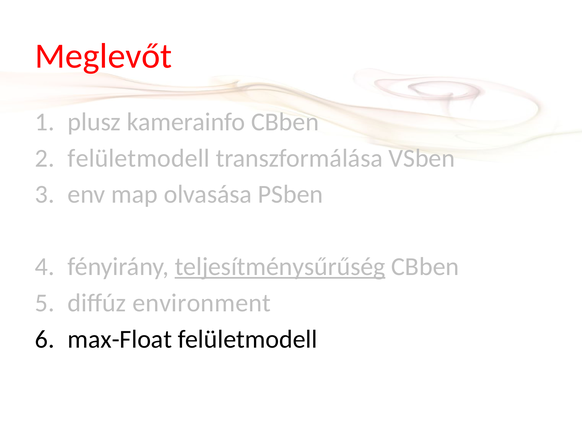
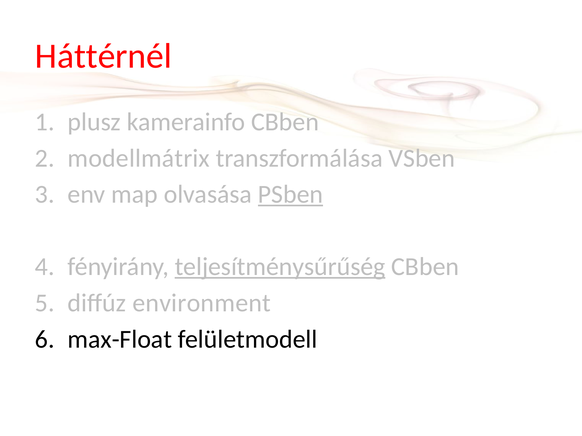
Meglevőt: Meglevőt -> Háttérnél
felületmodell at (139, 158): felületmodell -> modellmátrix
PSben underline: none -> present
